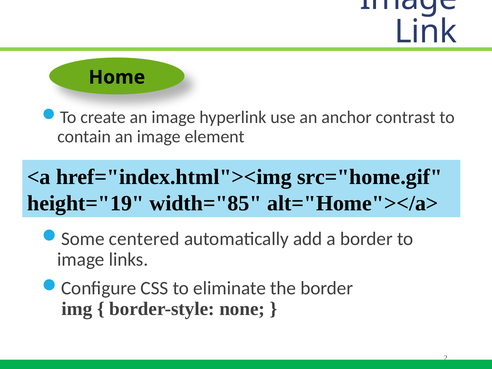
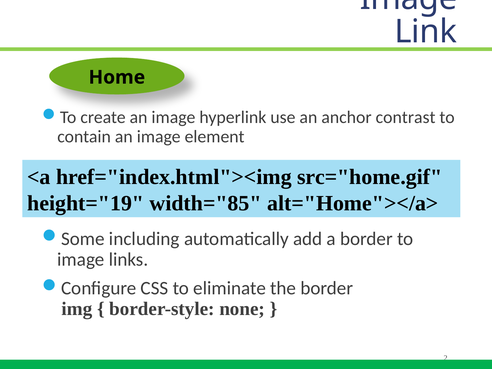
centered: centered -> including
